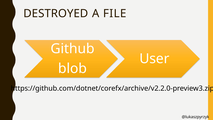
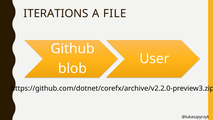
DESTROYED: DESTROYED -> ITERATIONS
